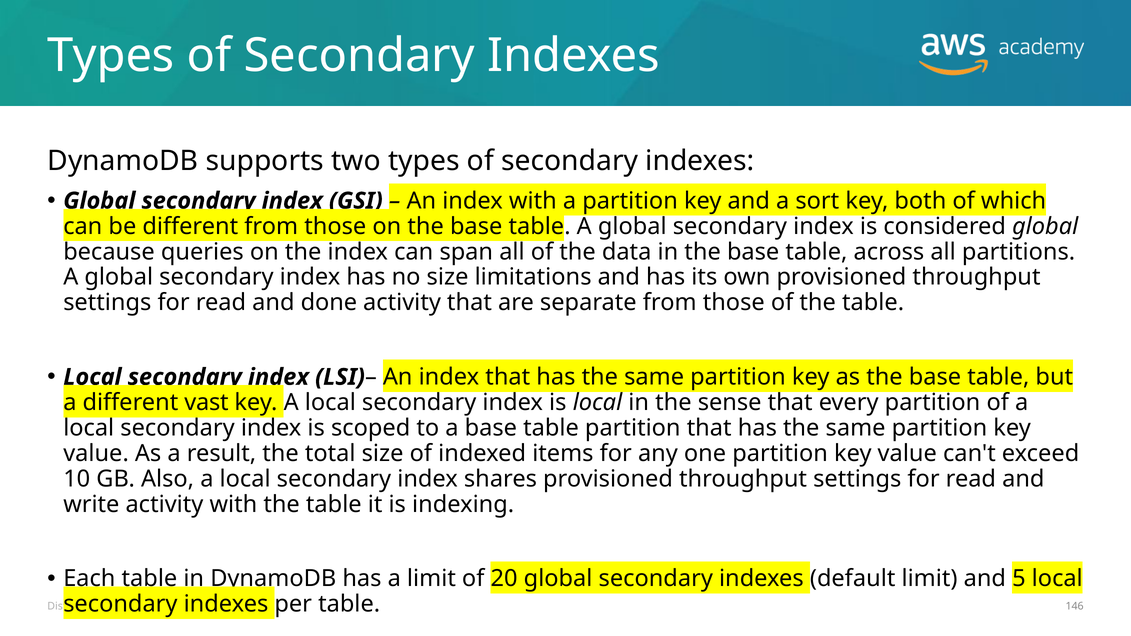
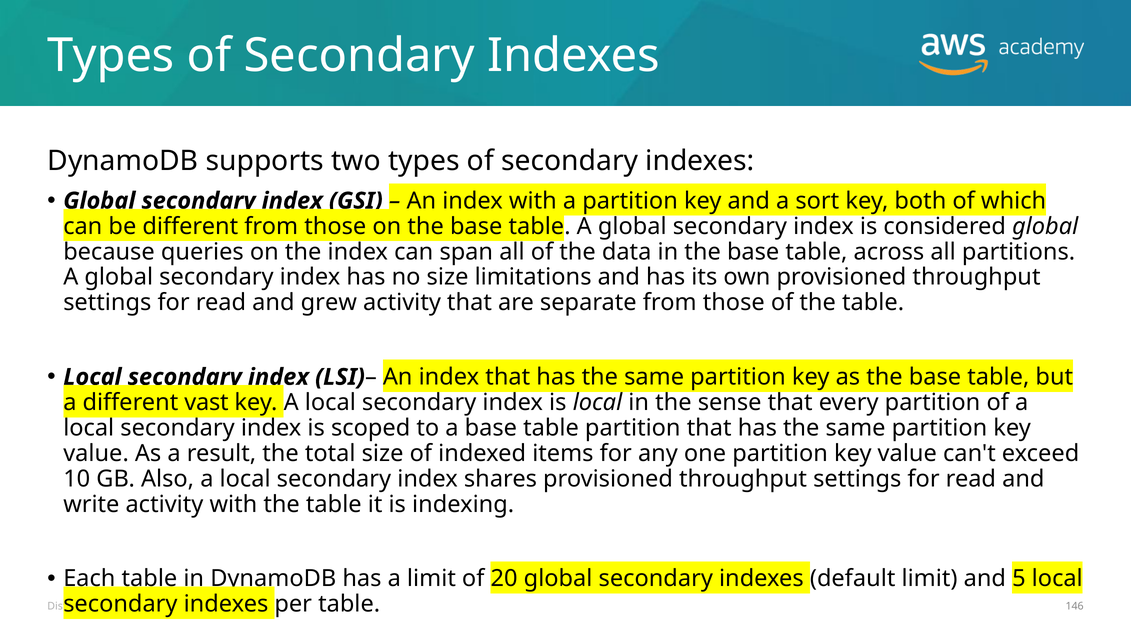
done: done -> grew
